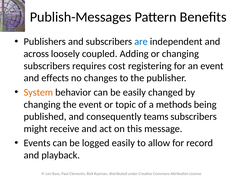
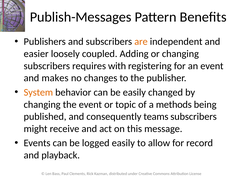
are colour: blue -> orange
across: across -> easier
cost: cost -> with
effects: effects -> makes
